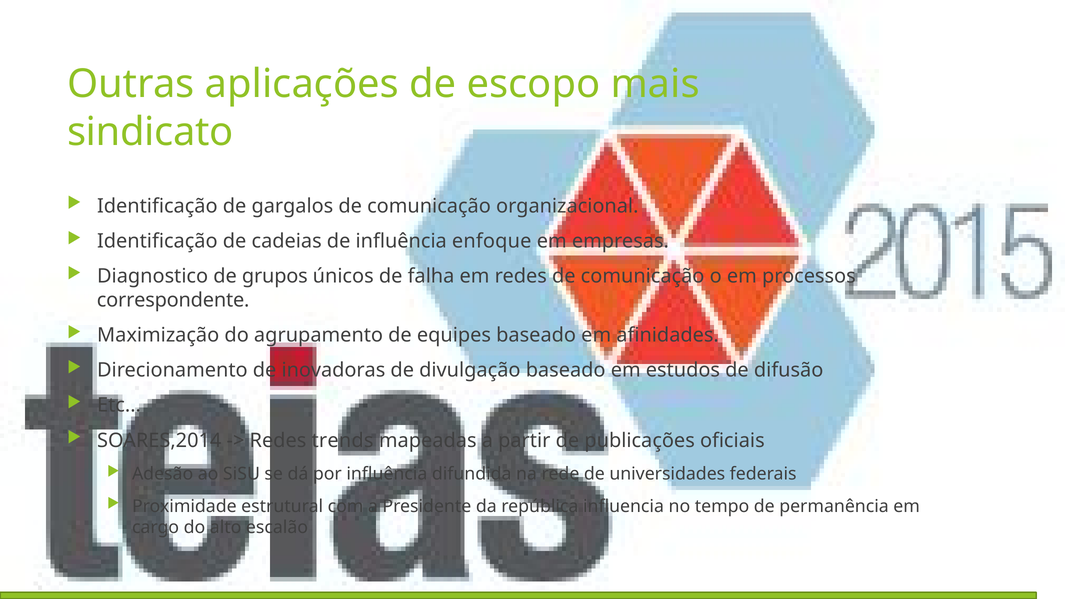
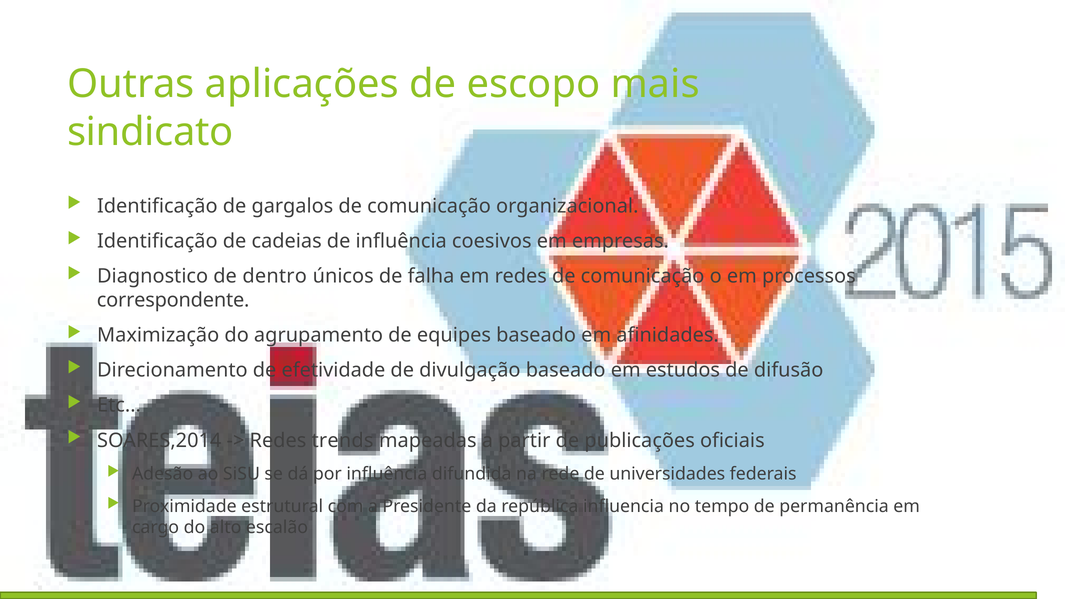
enfoque: enfoque -> coesivos
grupos: grupos -> dentro
inovadoras: inovadoras -> efetividade
